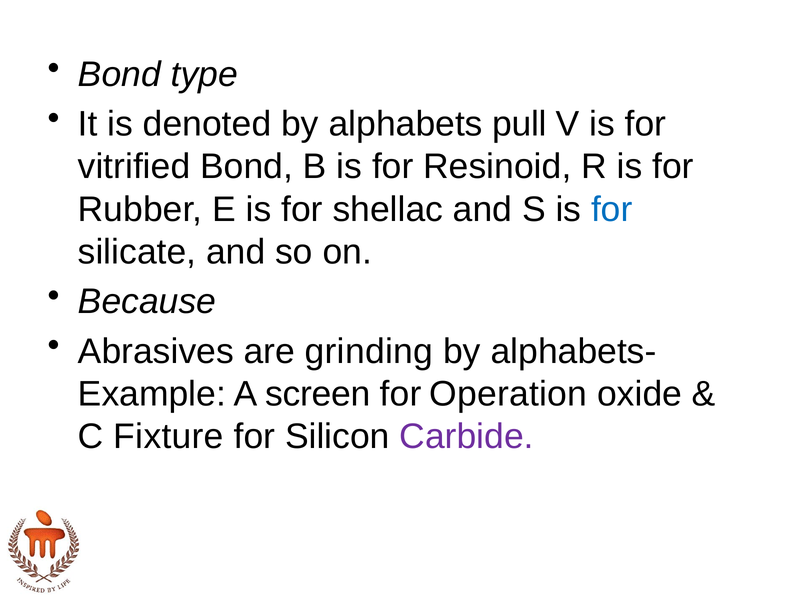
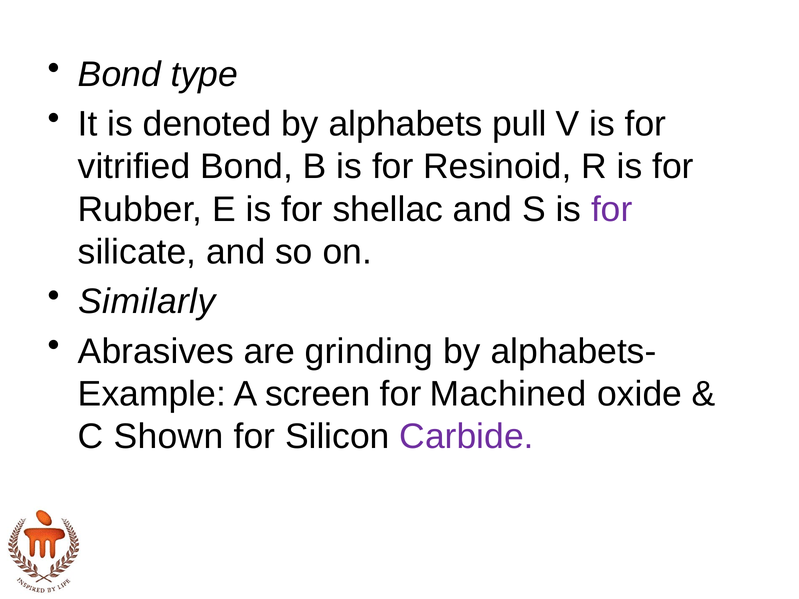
for at (612, 209) colour: blue -> purple
Because: Because -> Similarly
Operation: Operation -> Machined
Fixture: Fixture -> Shown
